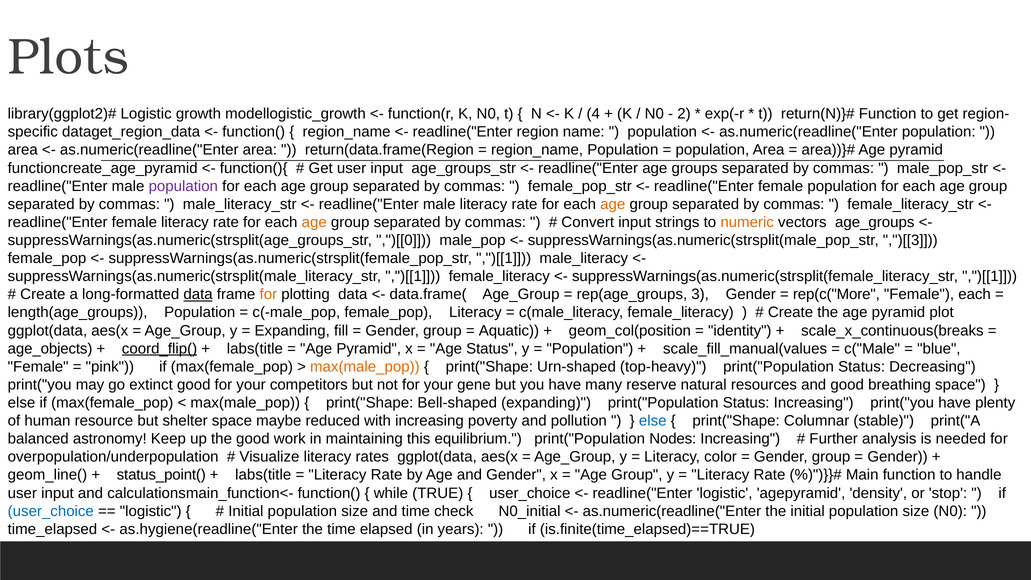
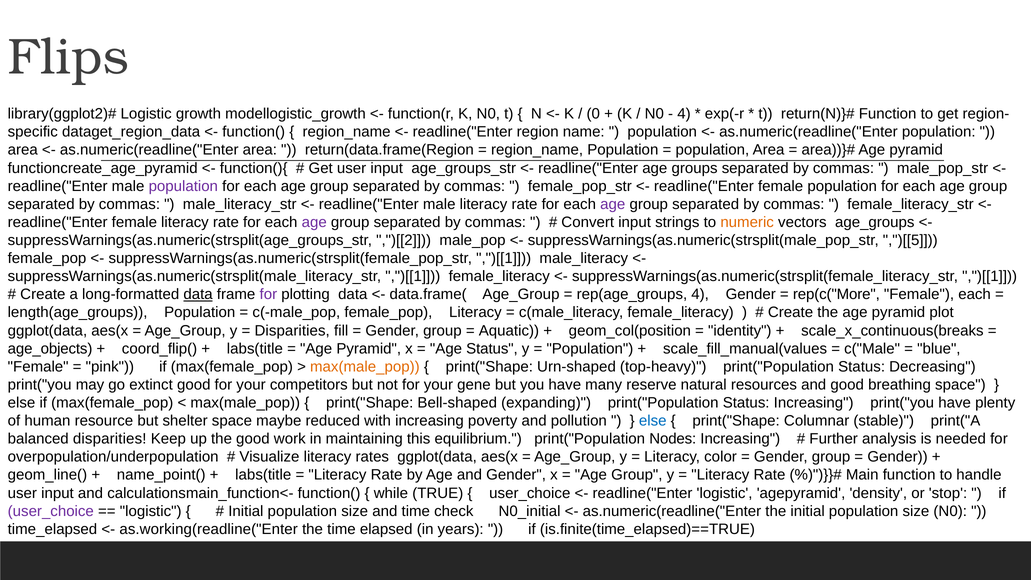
Plots: Plots -> Flips
4: 4 -> 0
2 at (684, 114): 2 -> 4
age at (613, 204) colour: orange -> purple
age at (314, 222) colour: orange -> purple
,")[[0: ,")[[0 -> ,")[[2
,")[[3: ,")[[3 -> ,")[[5
for at (268, 294) colour: orange -> purple
rep(age_groups 3: 3 -> 4
Expanding at (292, 331): Expanding -> Disparities
coord_flip( underline: present -> none
balanced astronomy: astronomy -> disparities
status_point(: status_point( -> name_point(
user_choice at (51, 511) colour: blue -> purple
as.hygiene(readline("Enter: as.hygiene(readline("Enter -> as.working(readline("Enter
